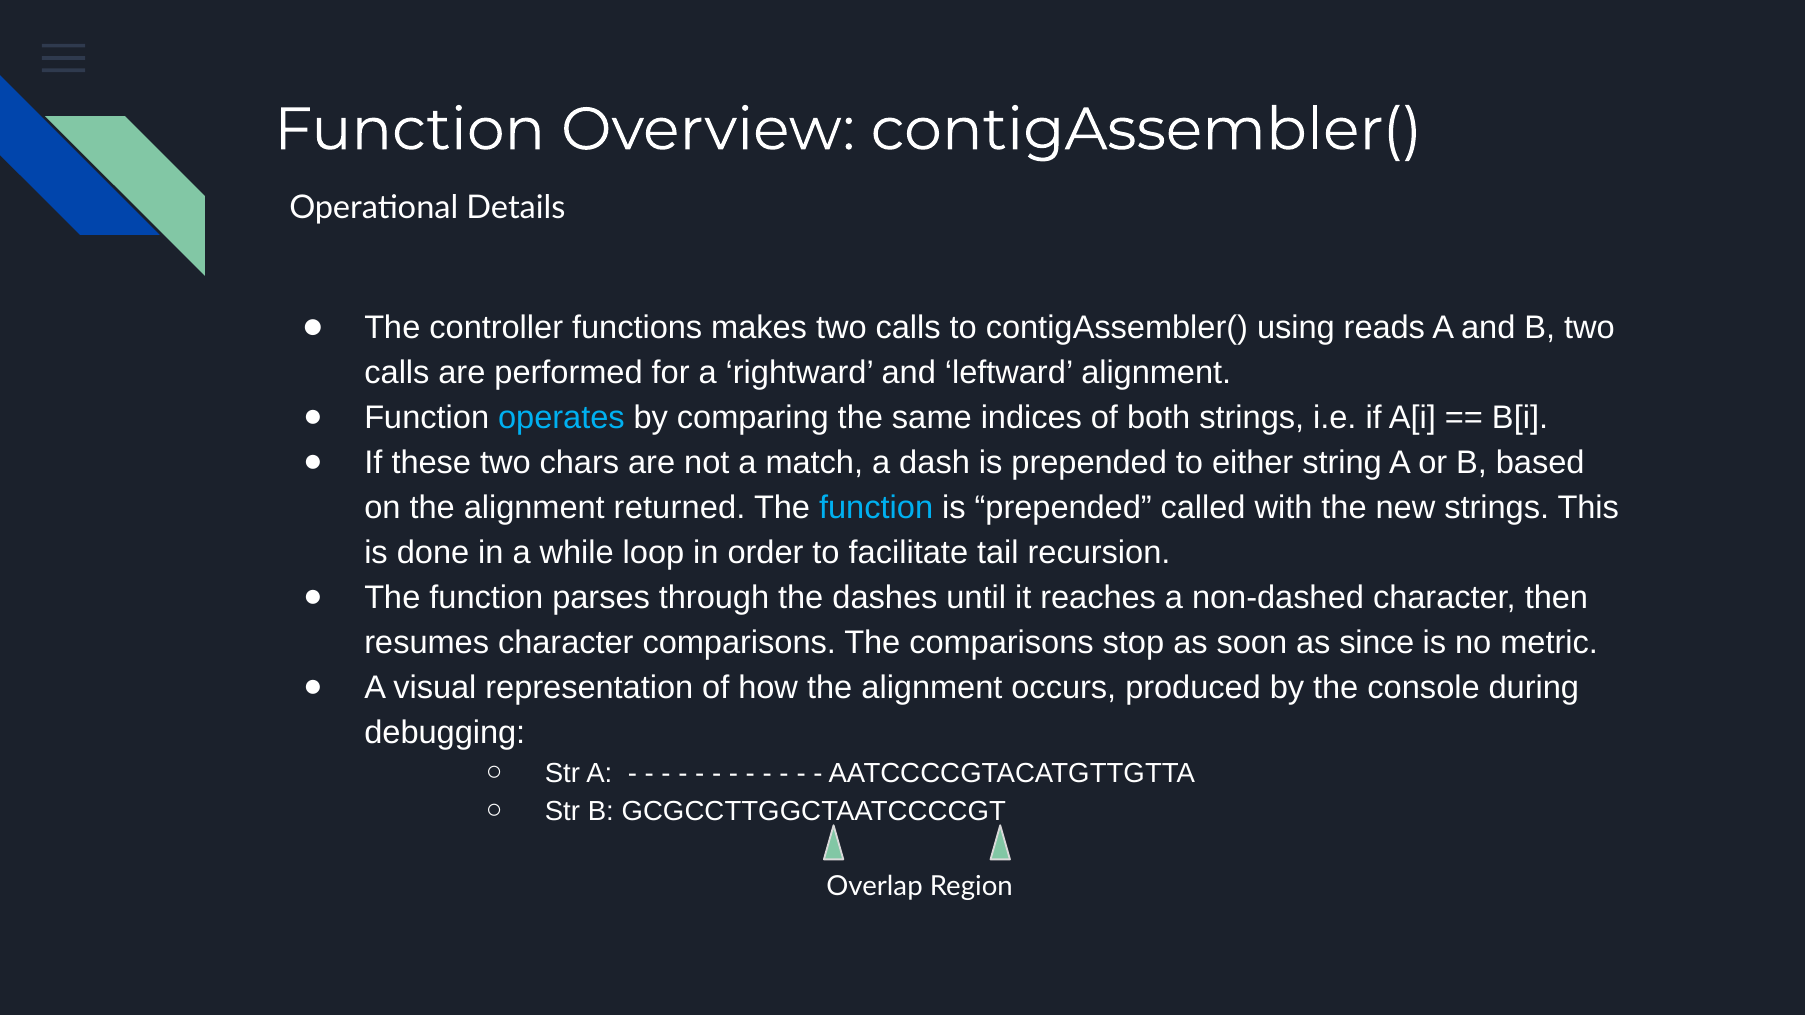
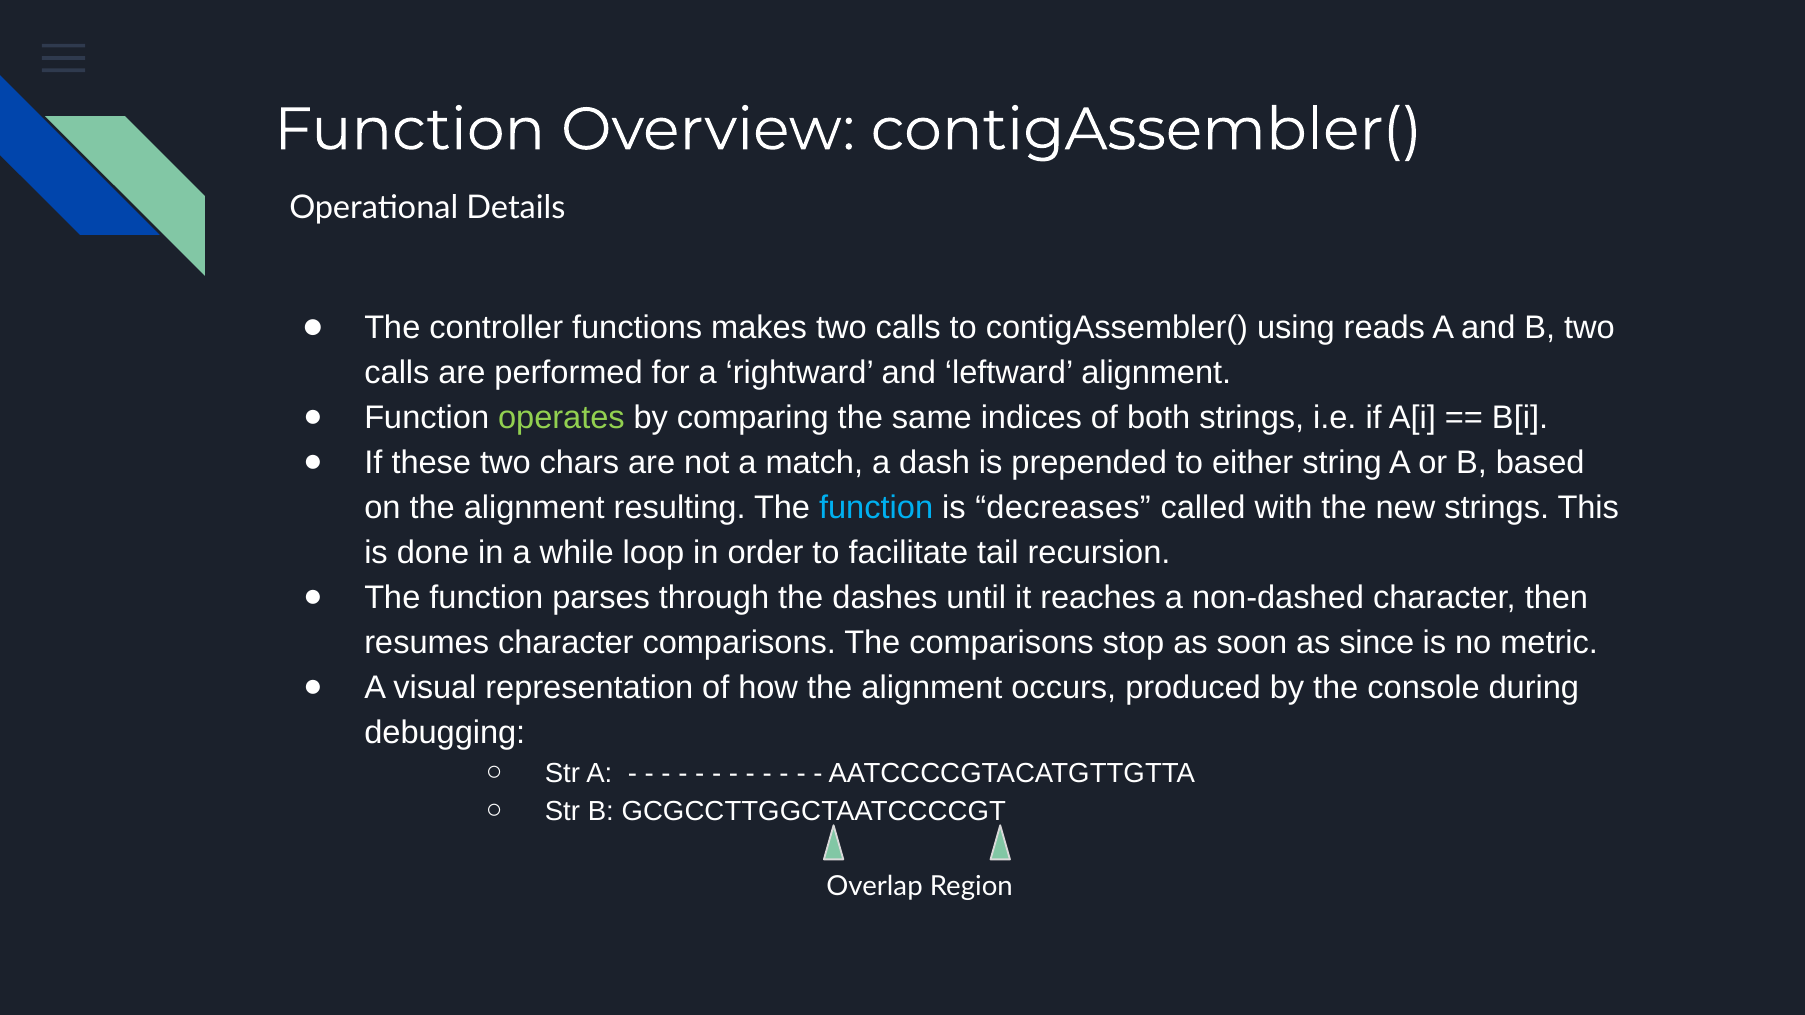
operates colour: light blue -> light green
returned: returned -> resulting
prepended at (1063, 508): prepended -> decreases
